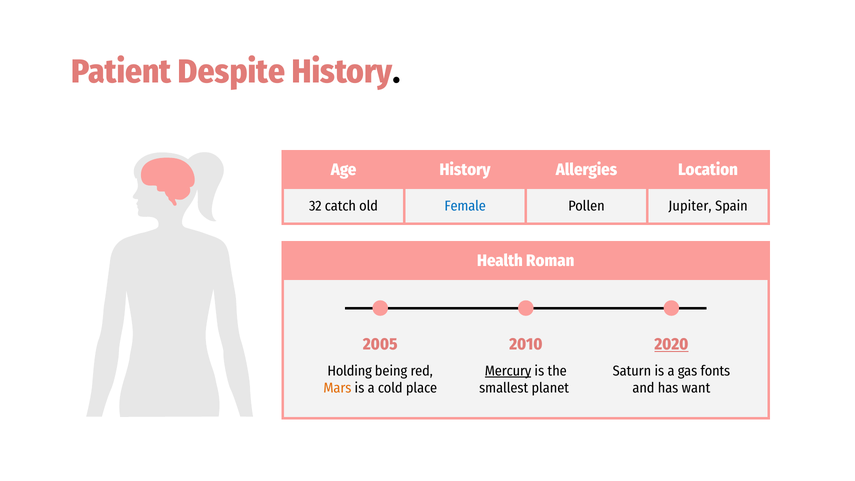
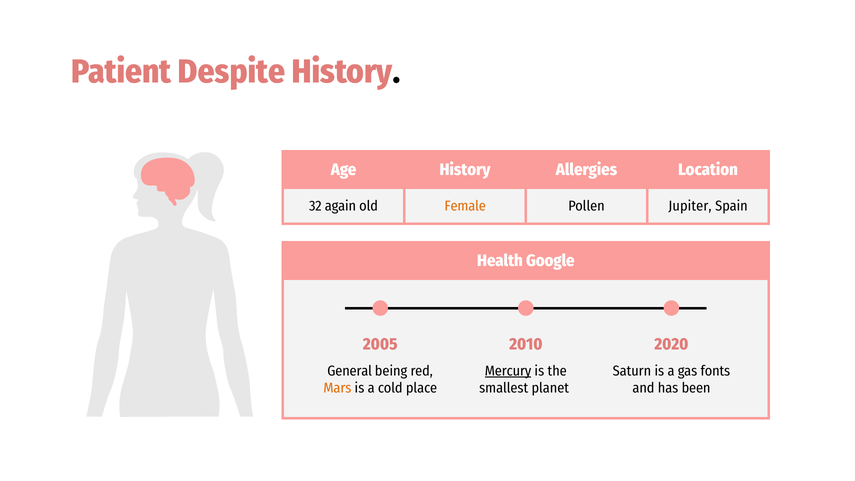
catch: catch -> again
Female colour: blue -> orange
Roman: Roman -> Google
2020 underline: present -> none
Holding: Holding -> General
want: want -> been
